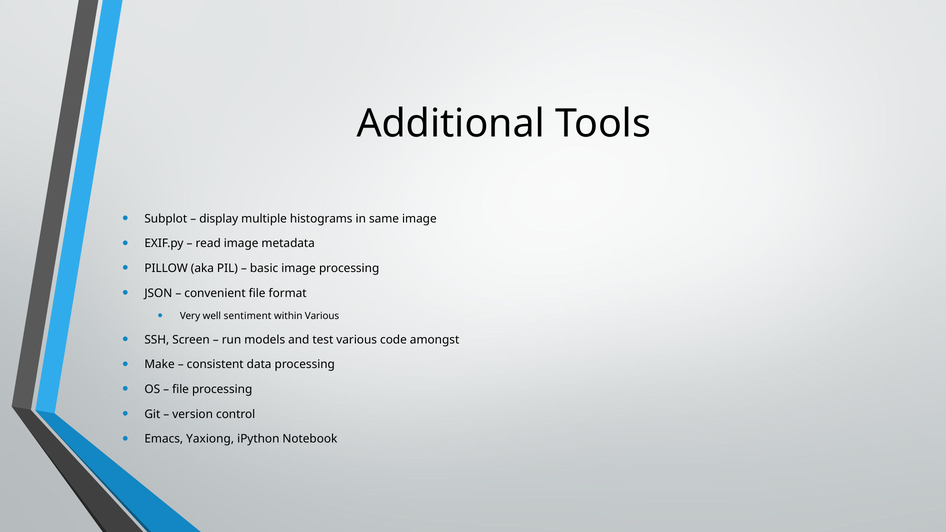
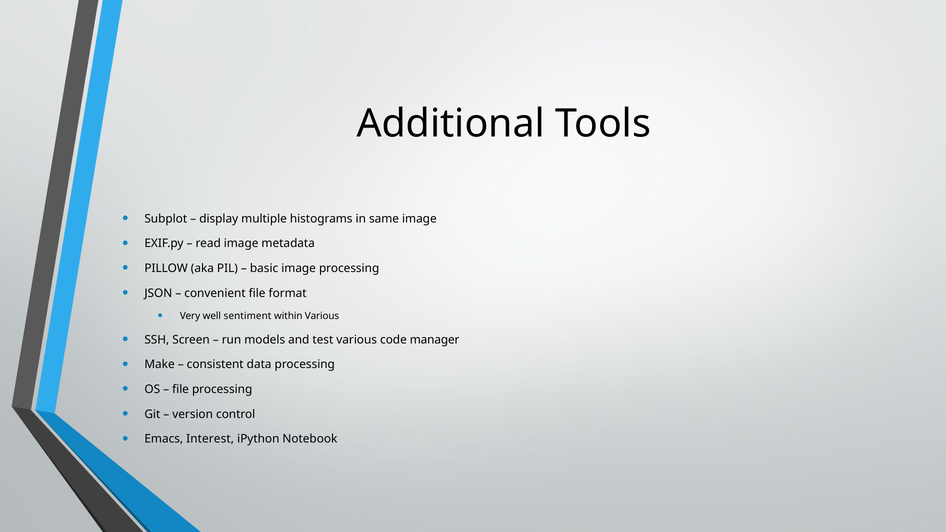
amongst: amongst -> manager
Yaxiong: Yaxiong -> Interest
